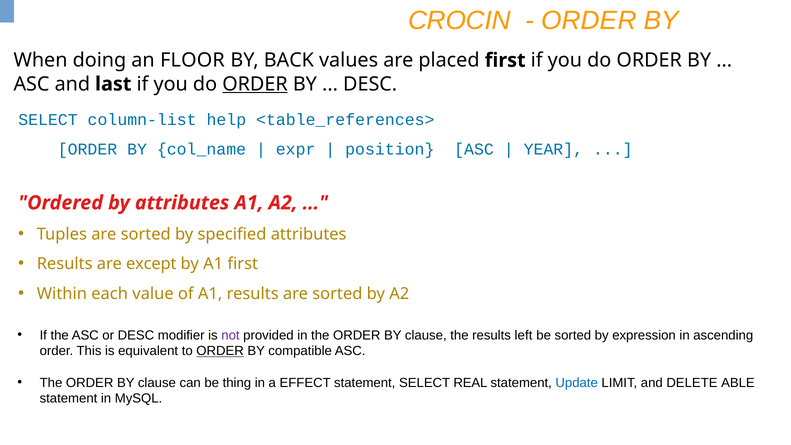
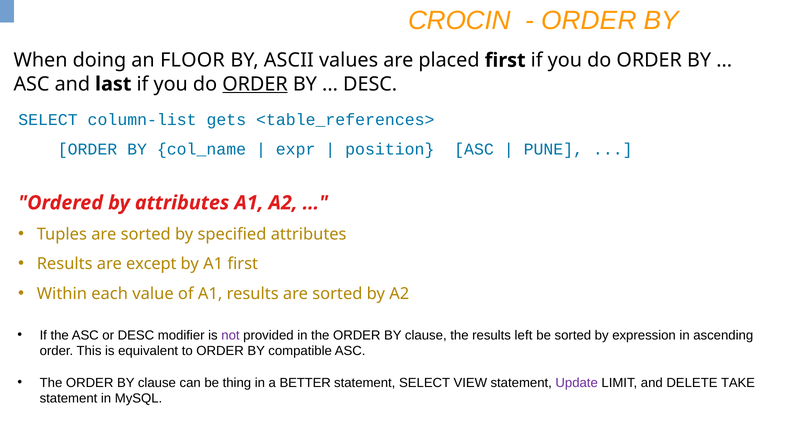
BACK: BACK -> ASCII
help: help -> gets
YEAR: YEAR -> PUNE
ORDER at (220, 351) underline: present -> none
EFFECT: EFFECT -> BETTER
REAL: REAL -> VIEW
Update colour: blue -> purple
ABLE: ABLE -> TAKE
